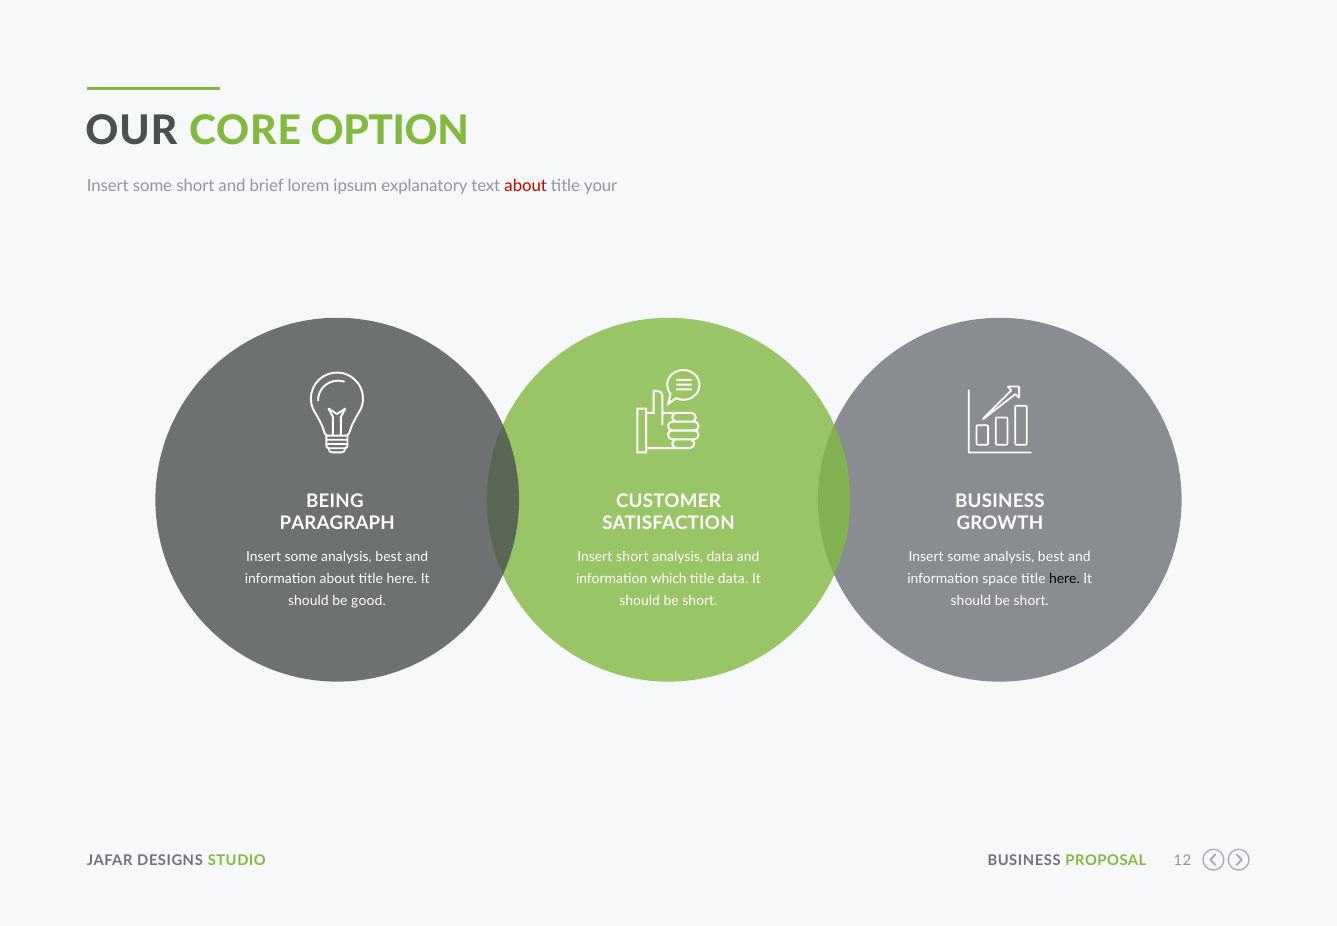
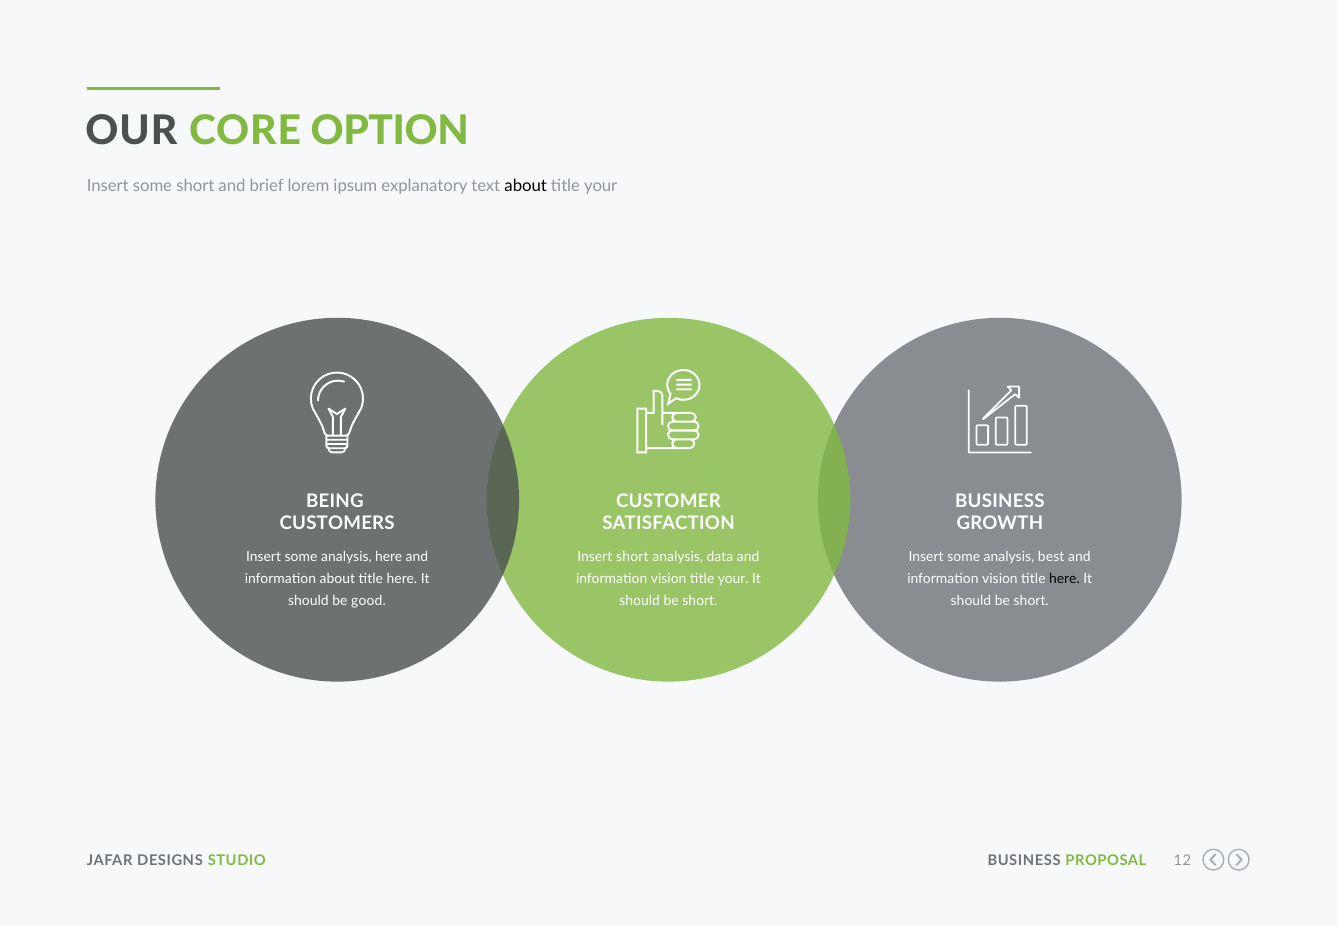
about at (526, 186) colour: red -> black
PARAGRAPH: PARAGRAPH -> CUSTOMERS
best at (389, 557): best -> here
which at (669, 579): which -> vision
data at (733, 579): data -> your
space at (1000, 579): space -> vision
